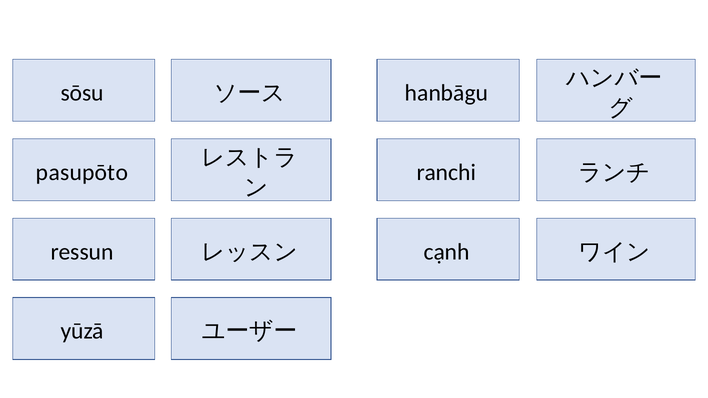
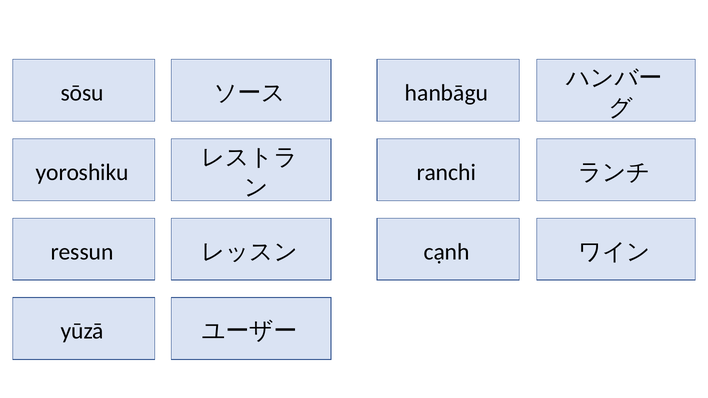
pasupōto: pasupōto -> yoroshiku
